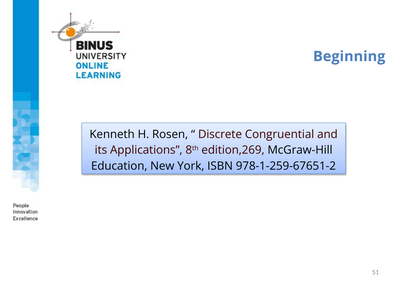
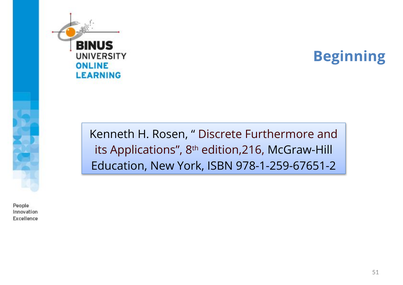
Congruential: Congruential -> Furthermore
edition,269: edition,269 -> edition,216
